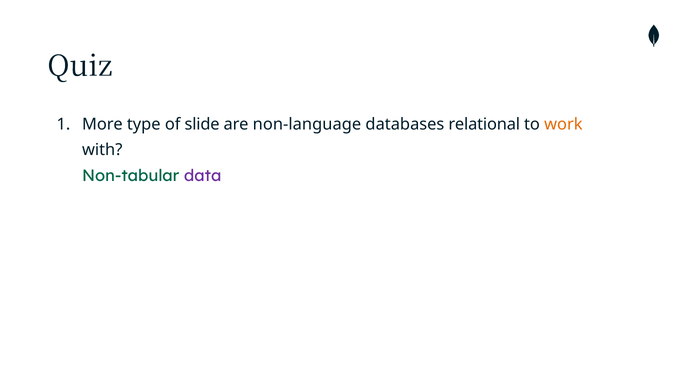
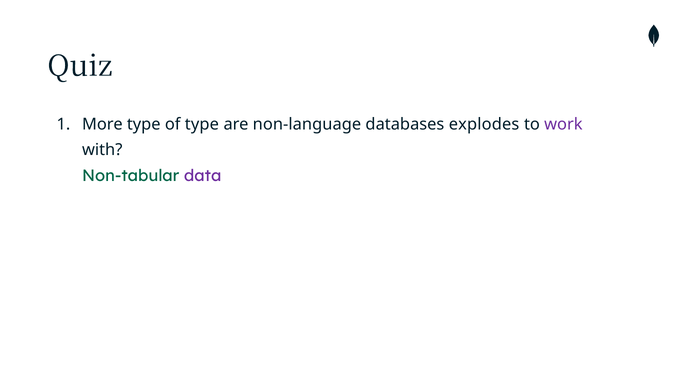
of slide: slide -> type
relational: relational -> explodes
work colour: orange -> purple
